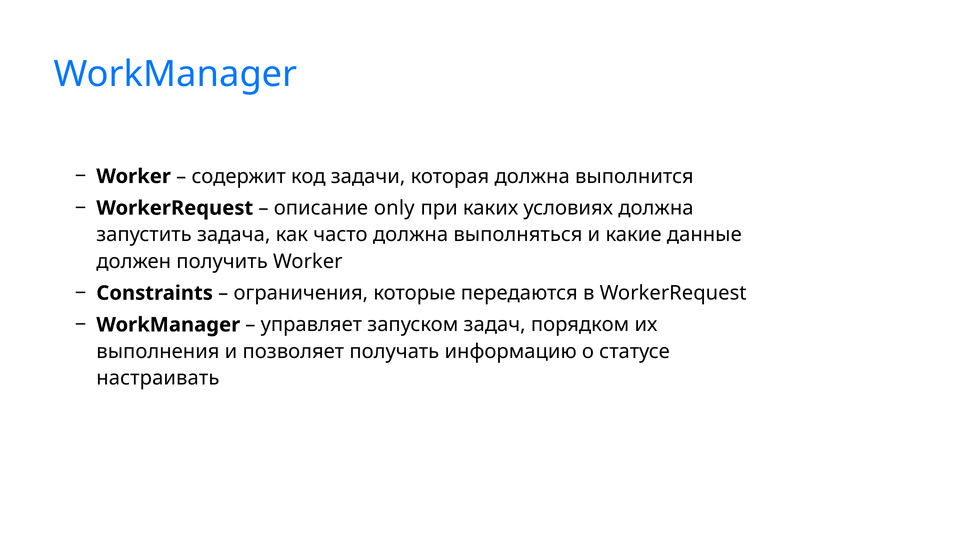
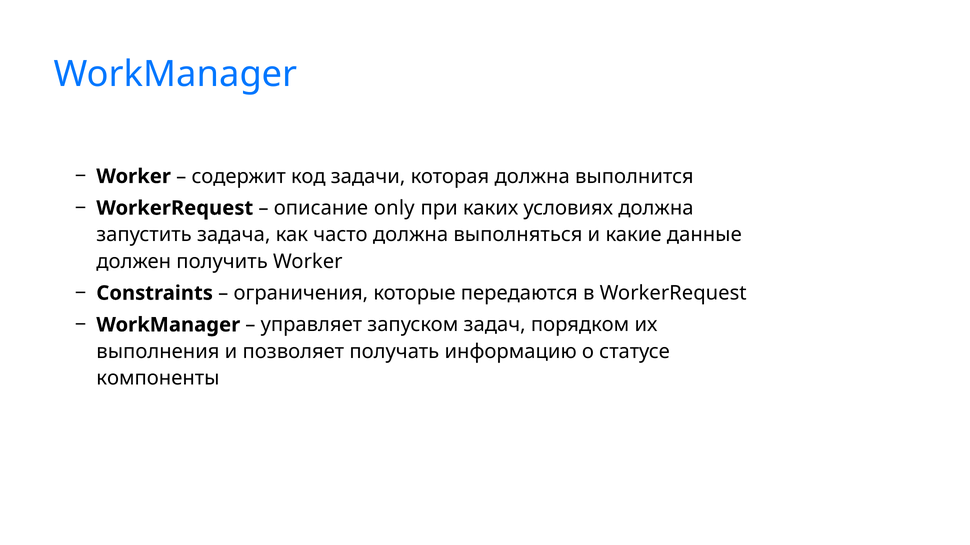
настраивать: настраивать -> компоненты
